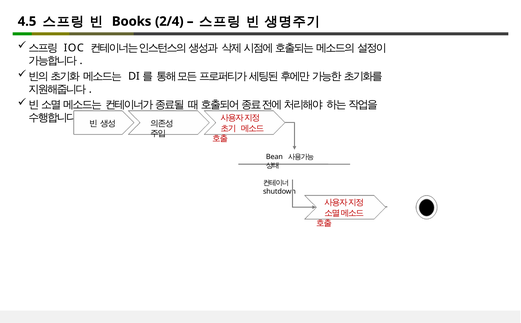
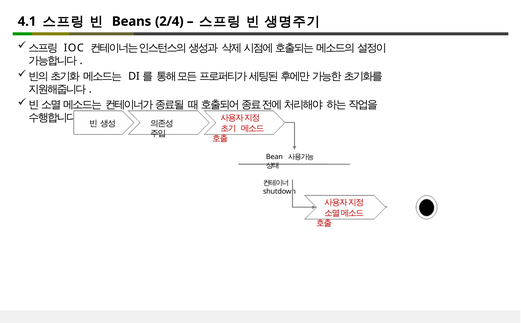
4.5: 4.5 -> 4.1
Books: Books -> Beans
